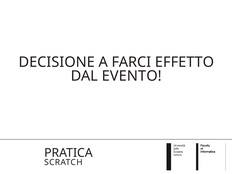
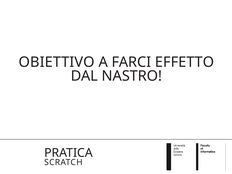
DECISIONE: DECISIONE -> OBIETTIVO
EVENTO: EVENTO -> NASTRO
